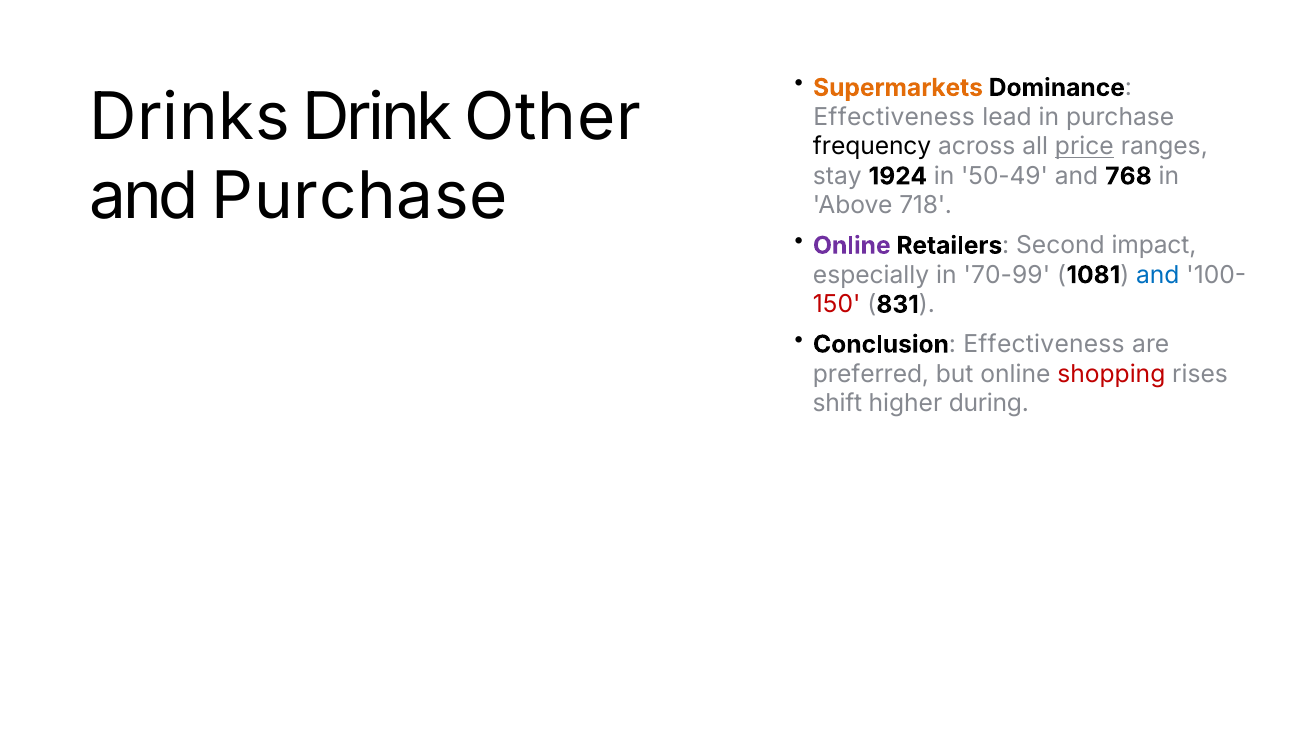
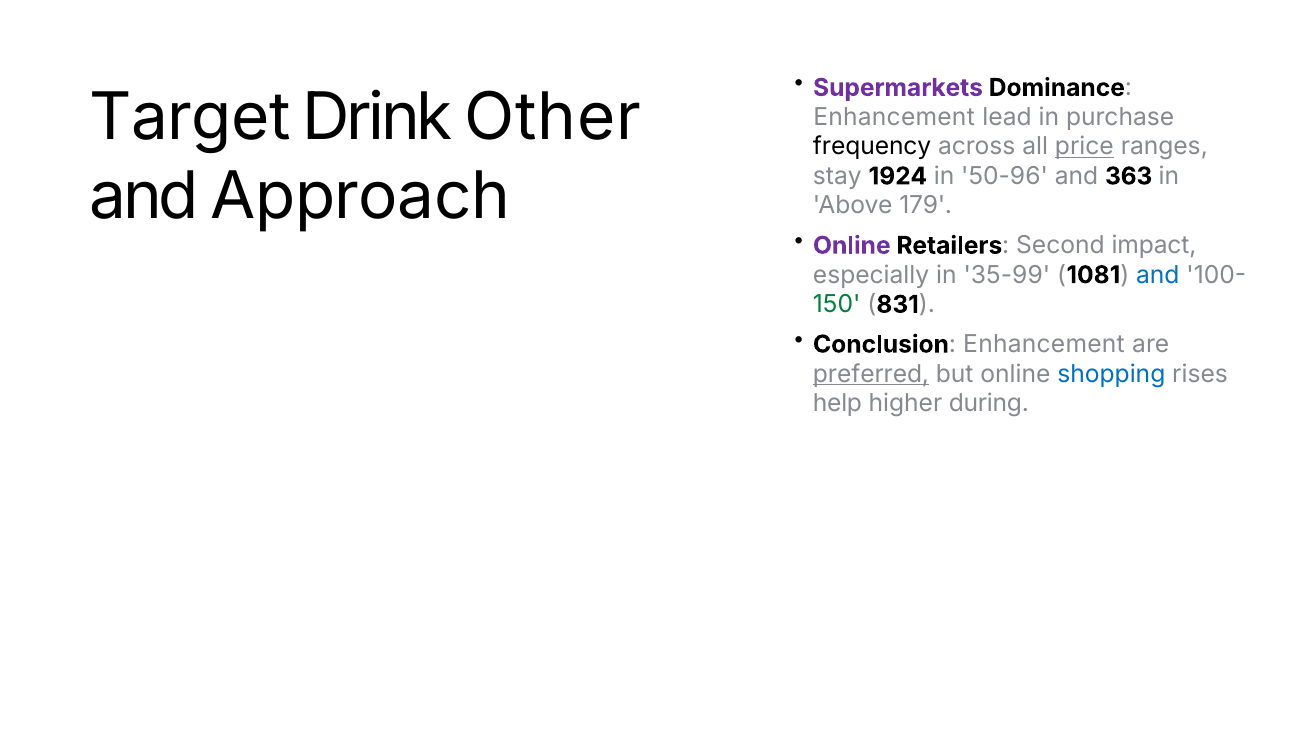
Supermarkets colour: orange -> purple
Drinks: Drinks -> Target
Effectiveness at (894, 117): Effectiveness -> Enhancement
50-49: 50-49 -> 50-96
768: 768 -> 363
and Purchase: Purchase -> Approach
718: 718 -> 179
70-99: 70-99 -> 35-99
150 colour: red -> green
Conclusion Effectiveness: Effectiveness -> Enhancement
preferred underline: none -> present
shopping colour: red -> blue
shift: shift -> help
